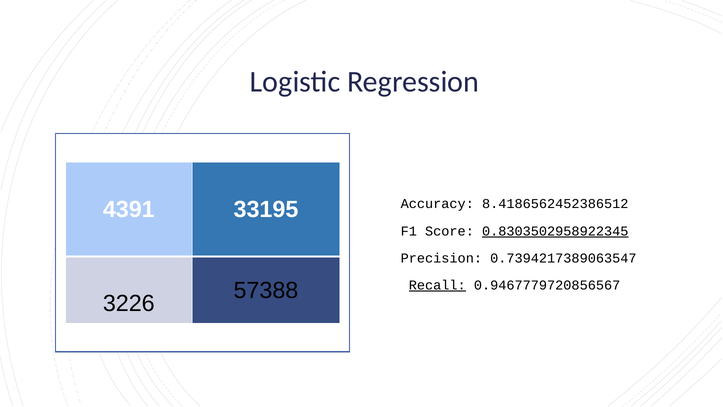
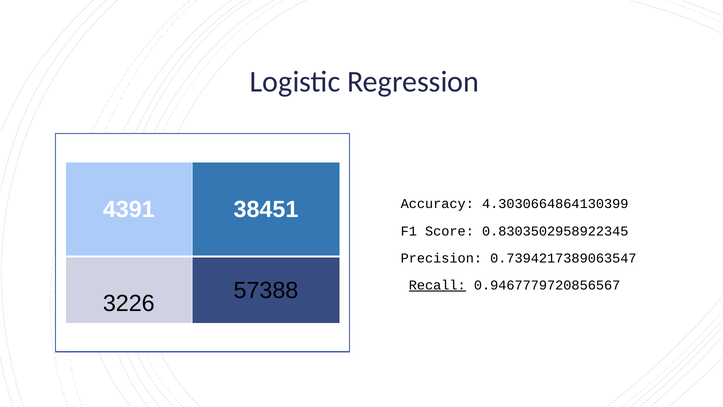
33195: 33195 -> 38451
8.4186562452386512: 8.4186562452386512 -> 4.3030664864130399
0.8303502958922345 underline: present -> none
